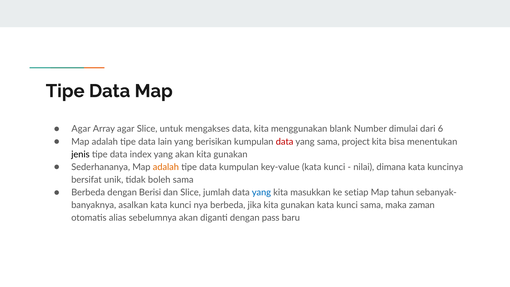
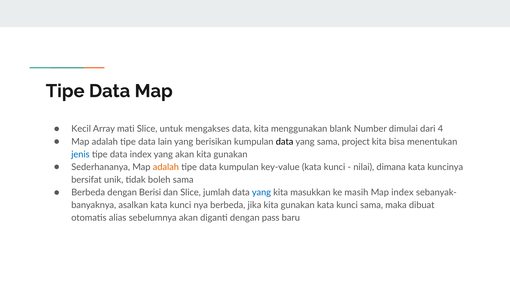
Agar at (81, 129): Agar -> Kecil
Array agar: agar -> mati
6: 6 -> 4
data at (285, 142) colour: red -> black
jenis colour: black -> blue
setiap: setiap -> masih
Map tahun: tahun -> index
zaman: zaman -> dibuat
